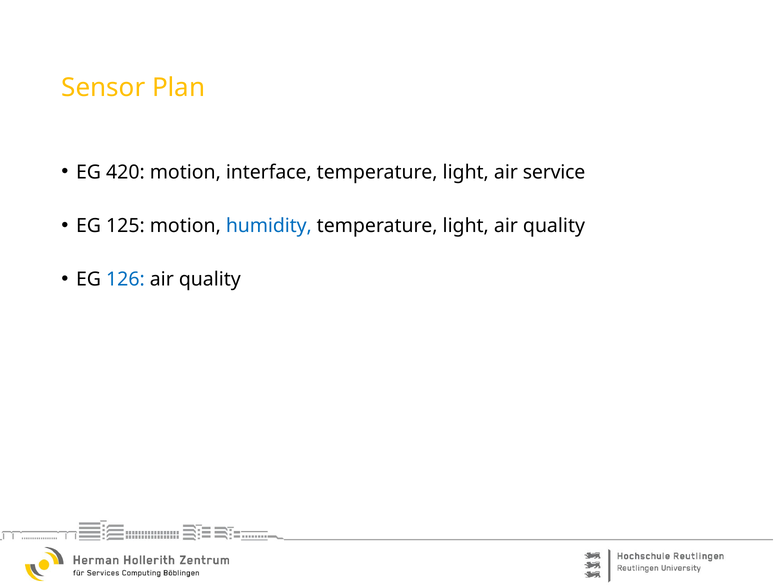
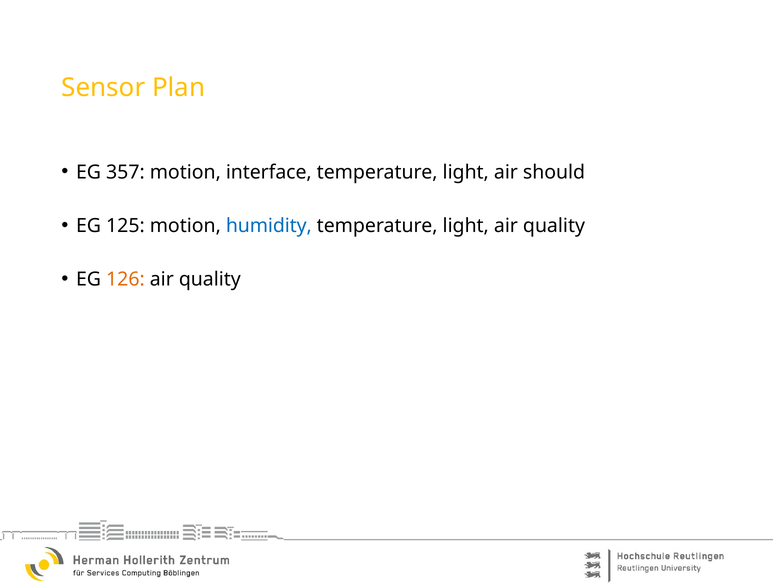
420: 420 -> 357
service: service -> should
126 colour: blue -> orange
